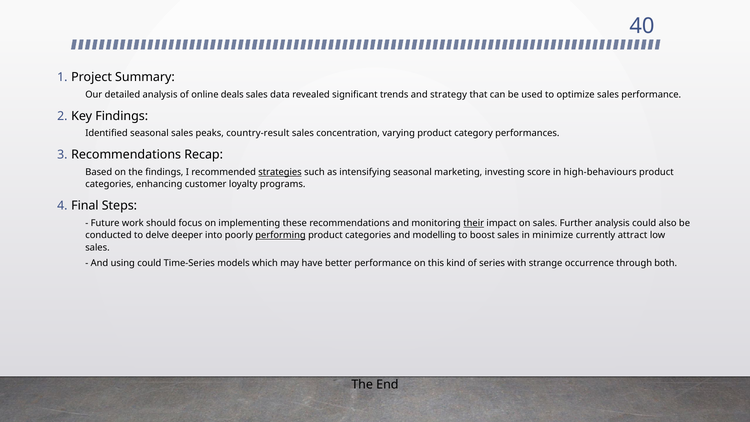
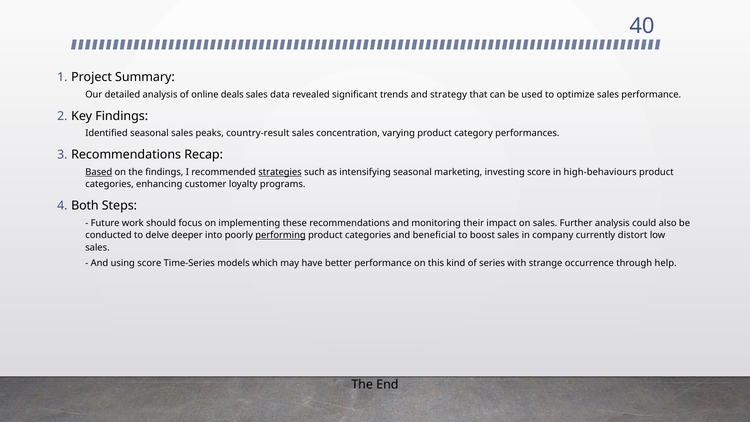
Based underline: none -> present
Final: Final -> Both
their underline: present -> none
modelling: modelling -> beneficial
minimize: minimize -> company
attract: attract -> distort
using could: could -> score
both: both -> help
